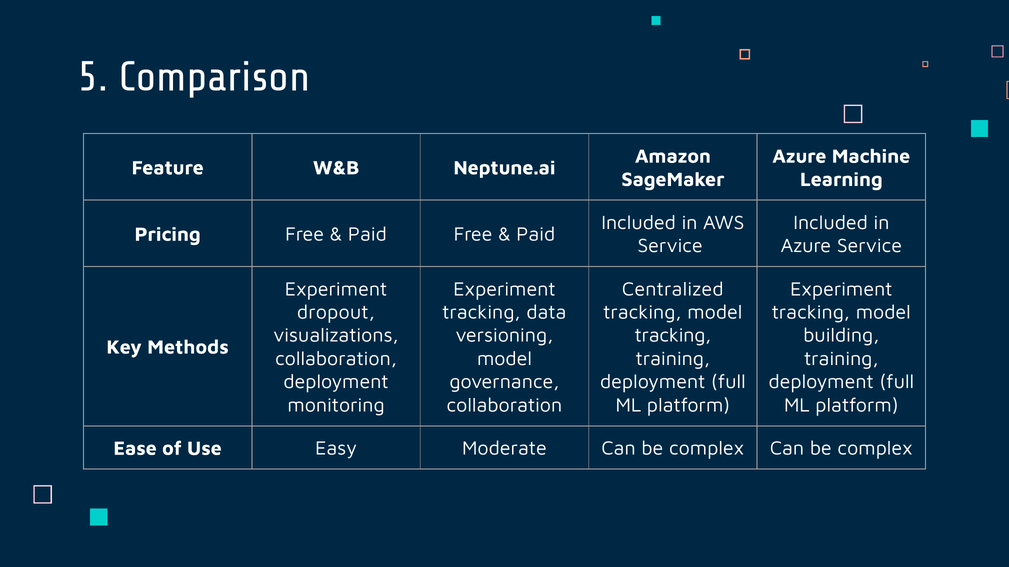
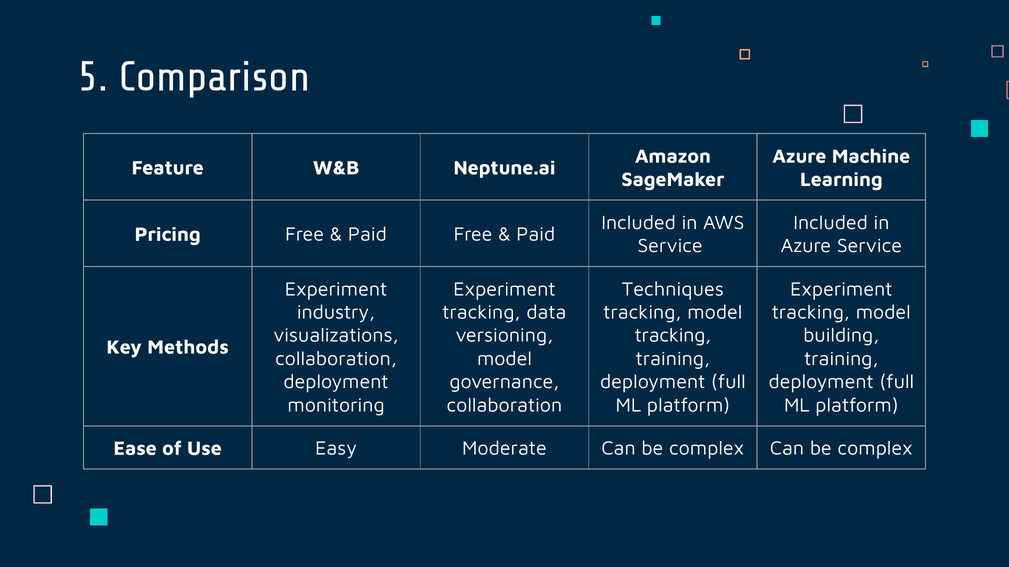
Centralized: Centralized -> Techniques
dropout: dropout -> industry
